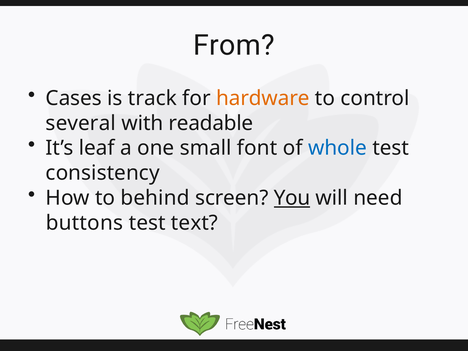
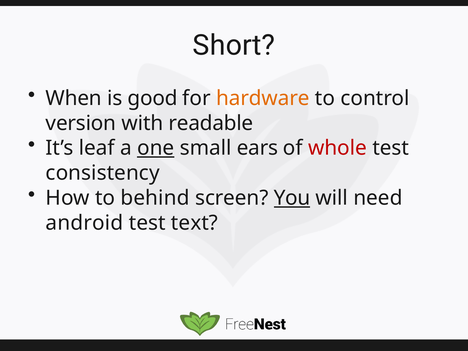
From: From -> Short
Cases: Cases -> When
track: track -> good
several: several -> version
one underline: none -> present
font: font -> ears
whole colour: blue -> red
buttons: buttons -> android
